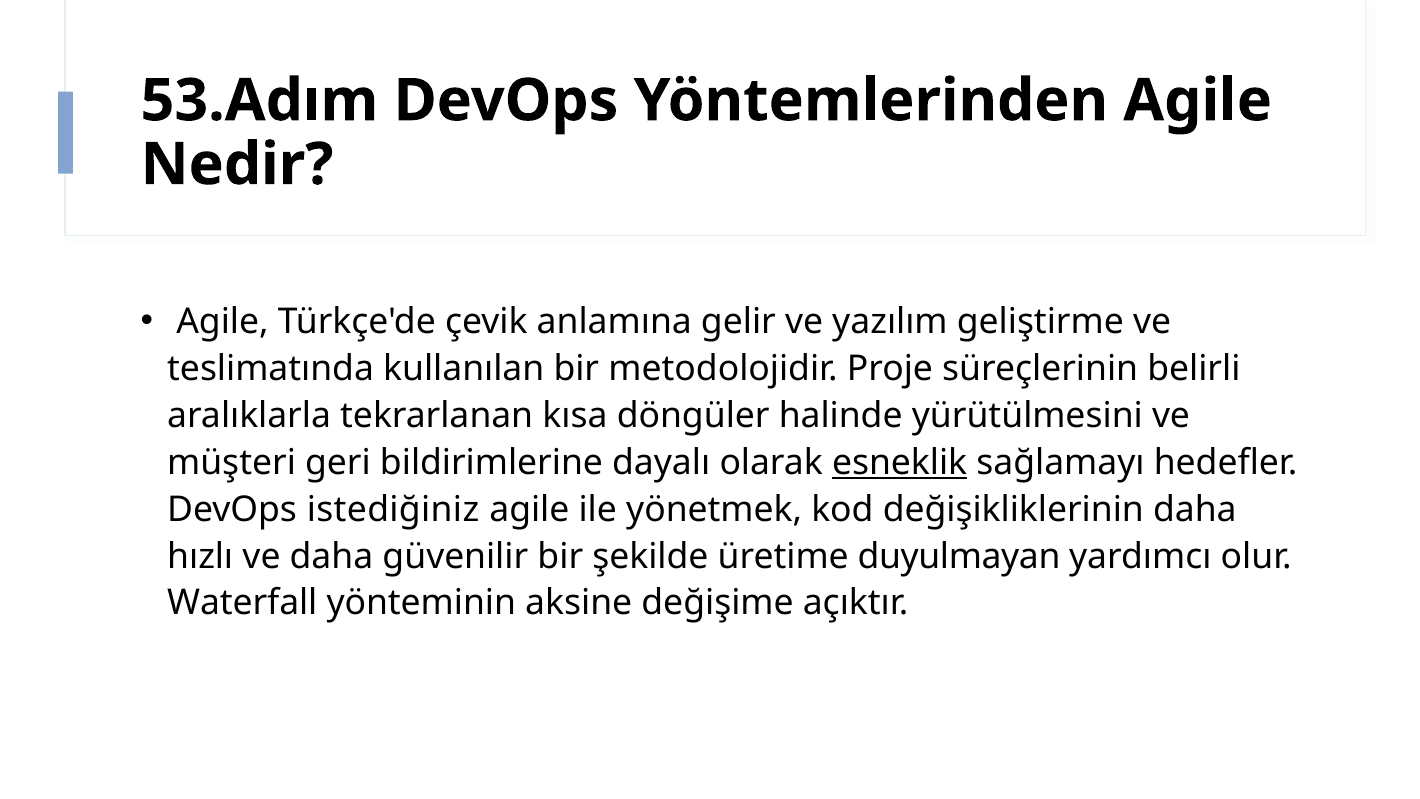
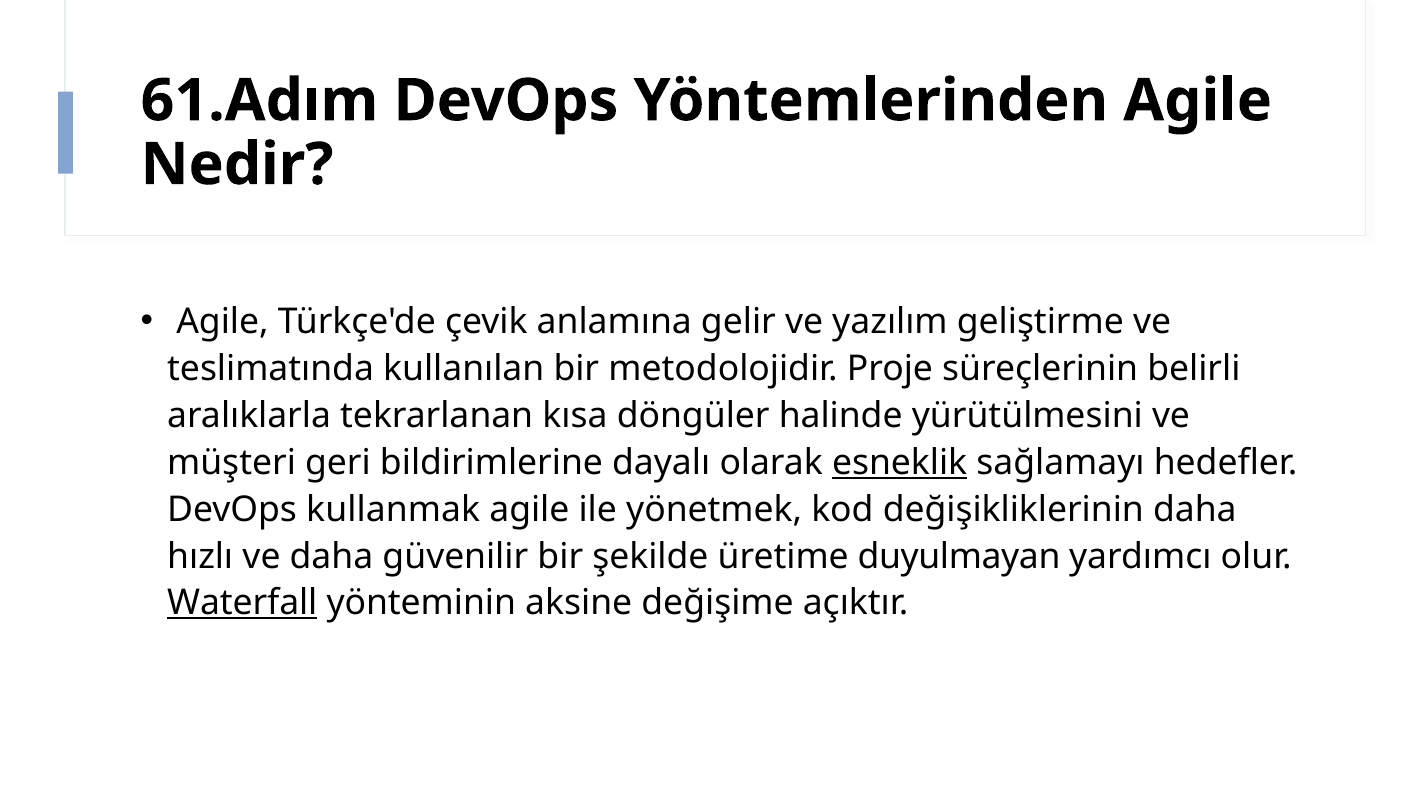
53.Adım: 53.Adım -> 61.Adım
istediğiniz: istediğiniz -> kullanmak
Waterfall underline: none -> present
